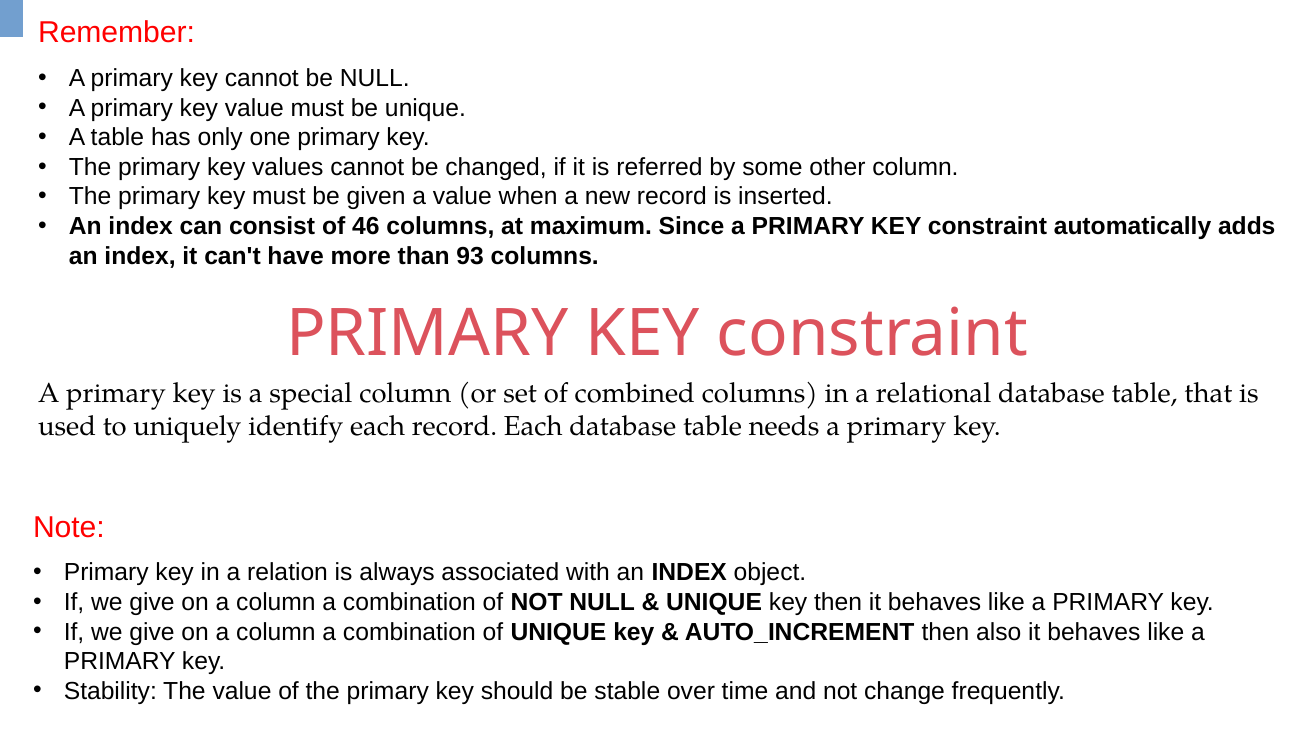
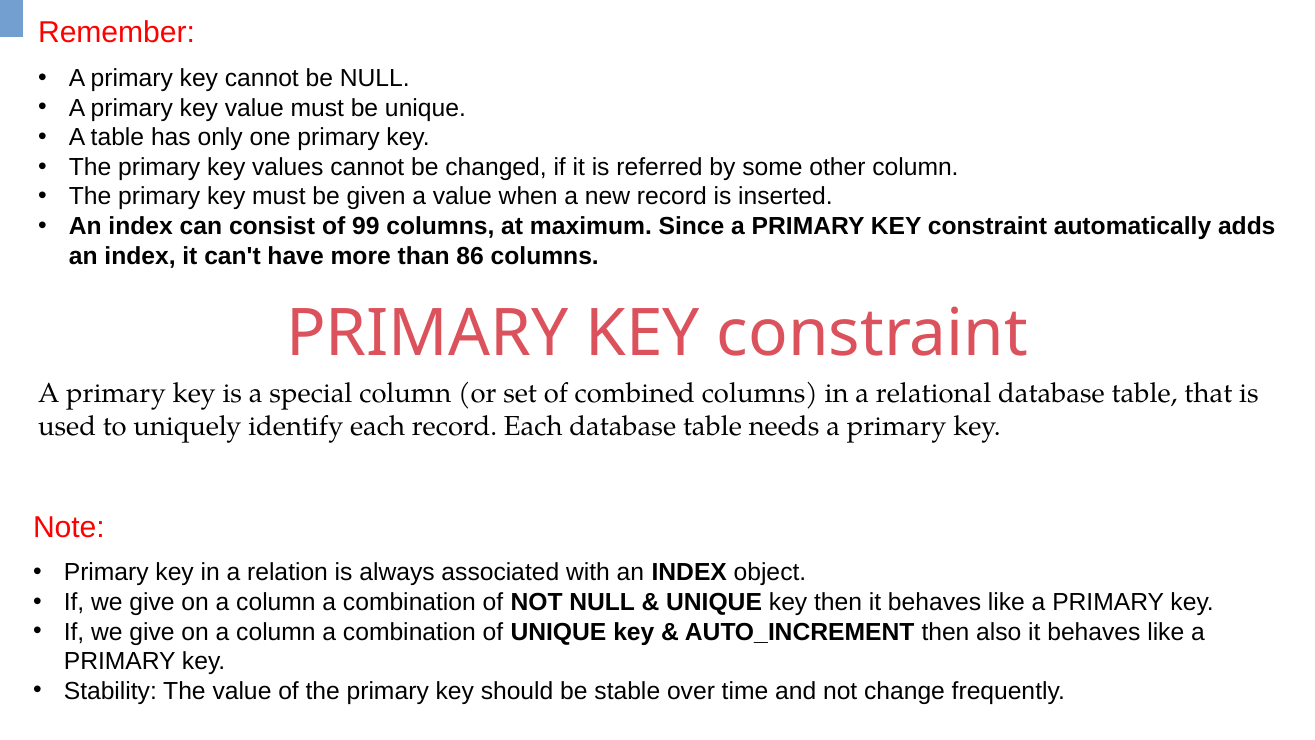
46: 46 -> 99
93: 93 -> 86
